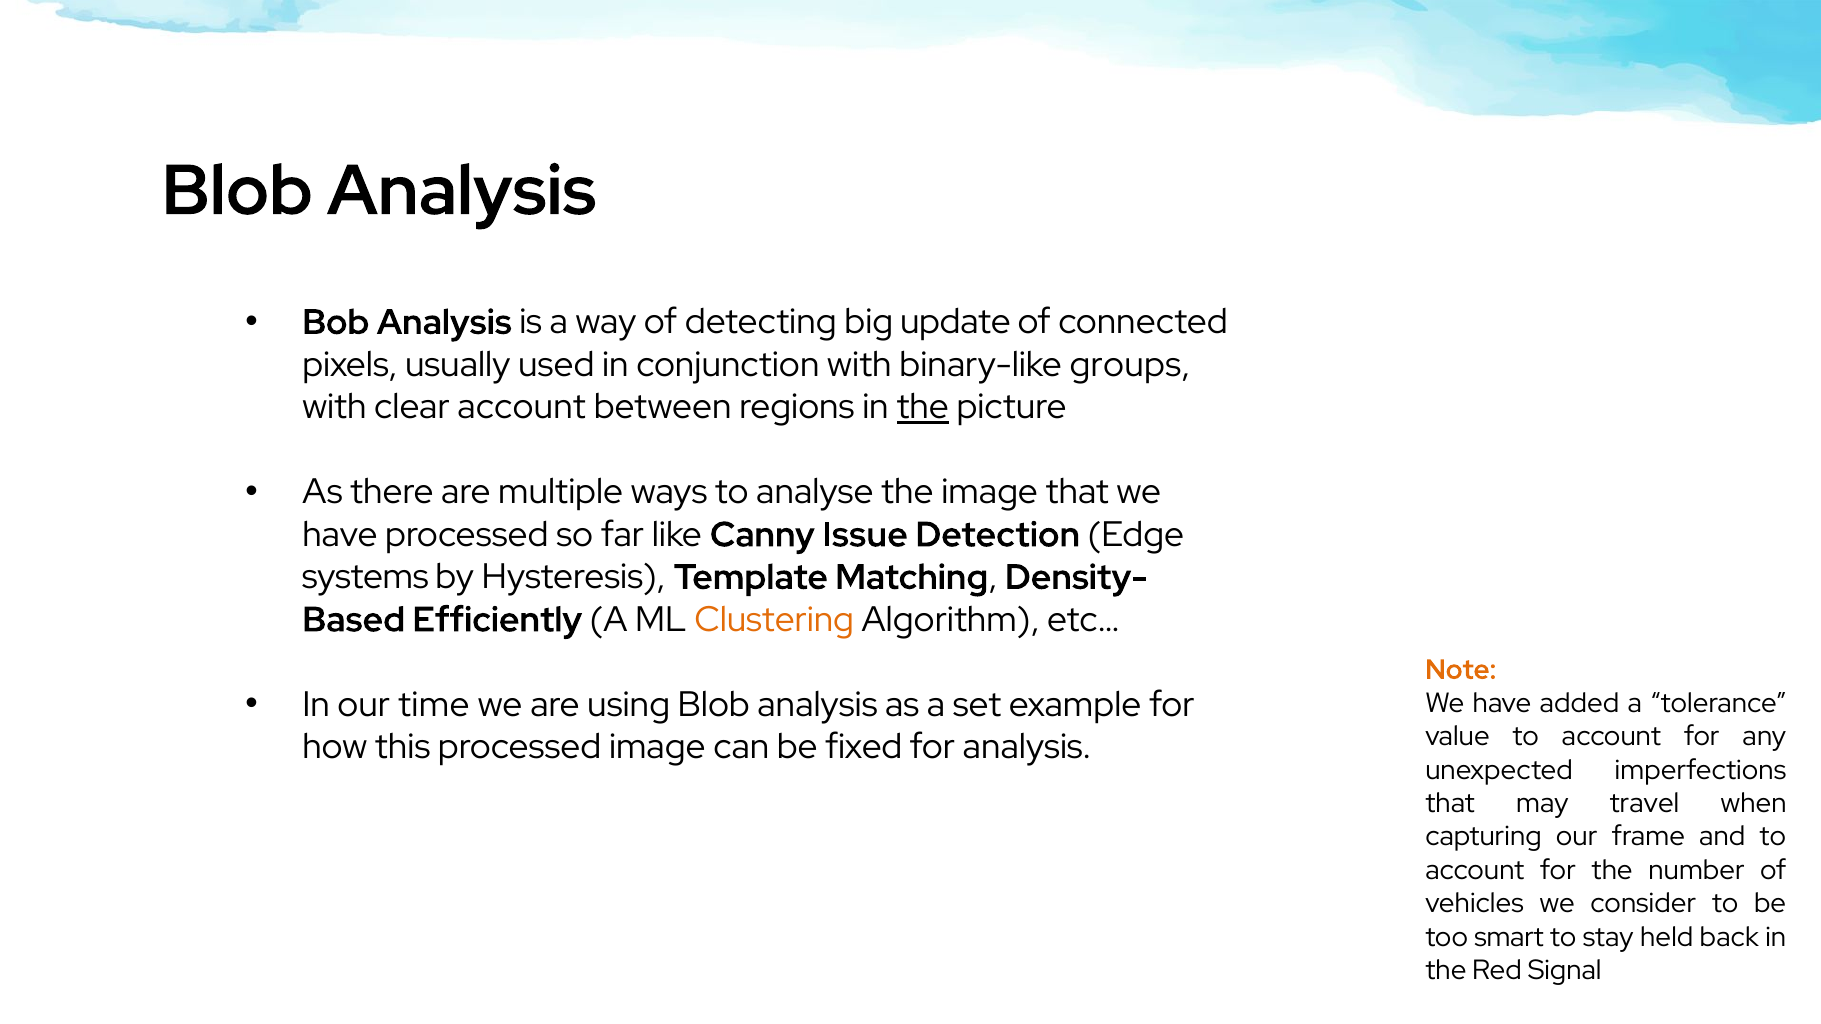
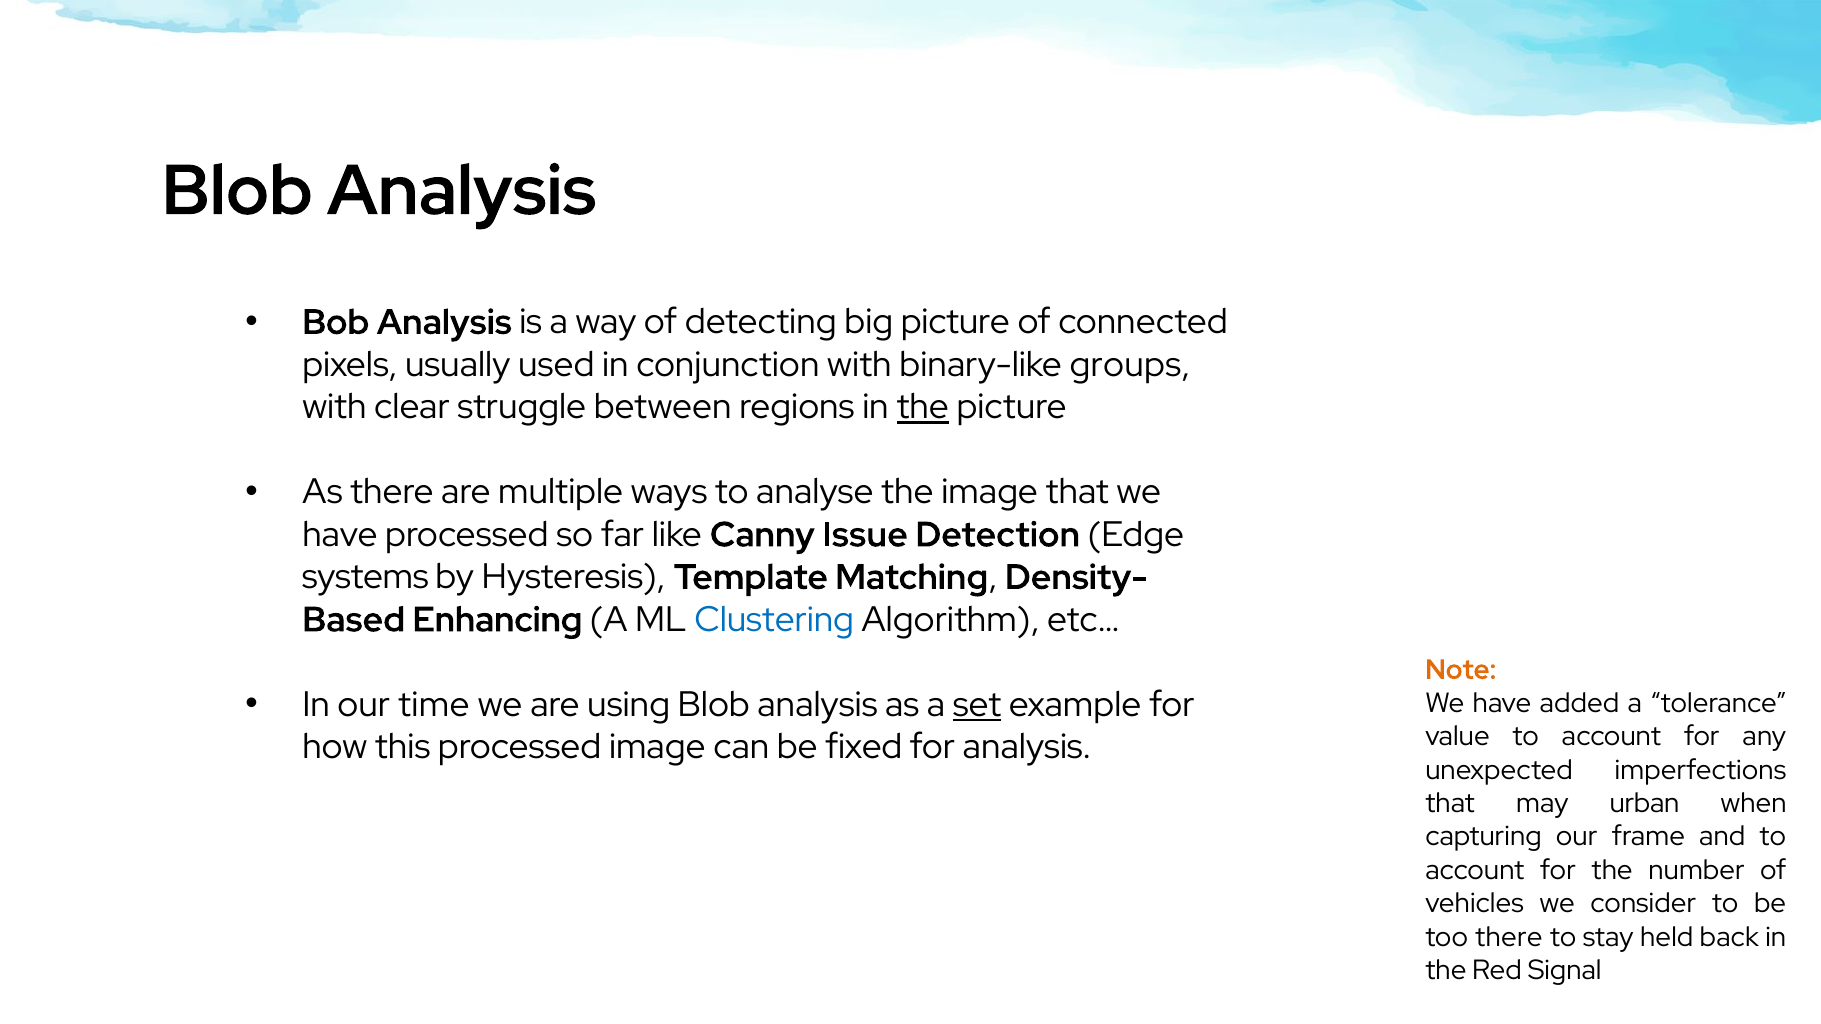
big update: update -> picture
clear account: account -> struggle
Efficiently: Efficiently -> Enhancing
Clustering colour: orange -> blue
set underline: none -> present
travel: travel -> urban
too smart: smart -> there
